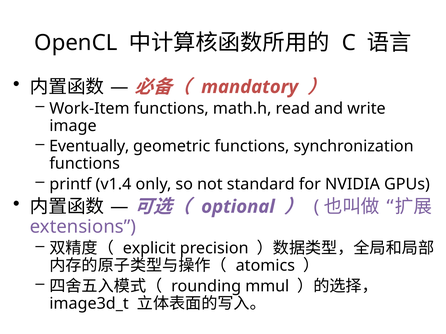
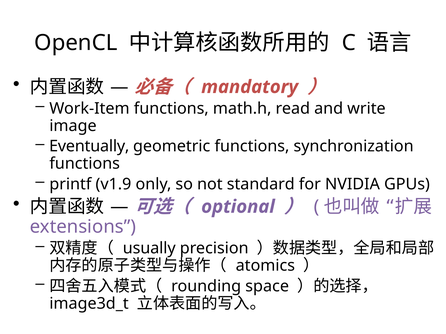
v1.4: v1.4 -> v1.9
explicit: explicit -> usually
mmul: mmul -> space
